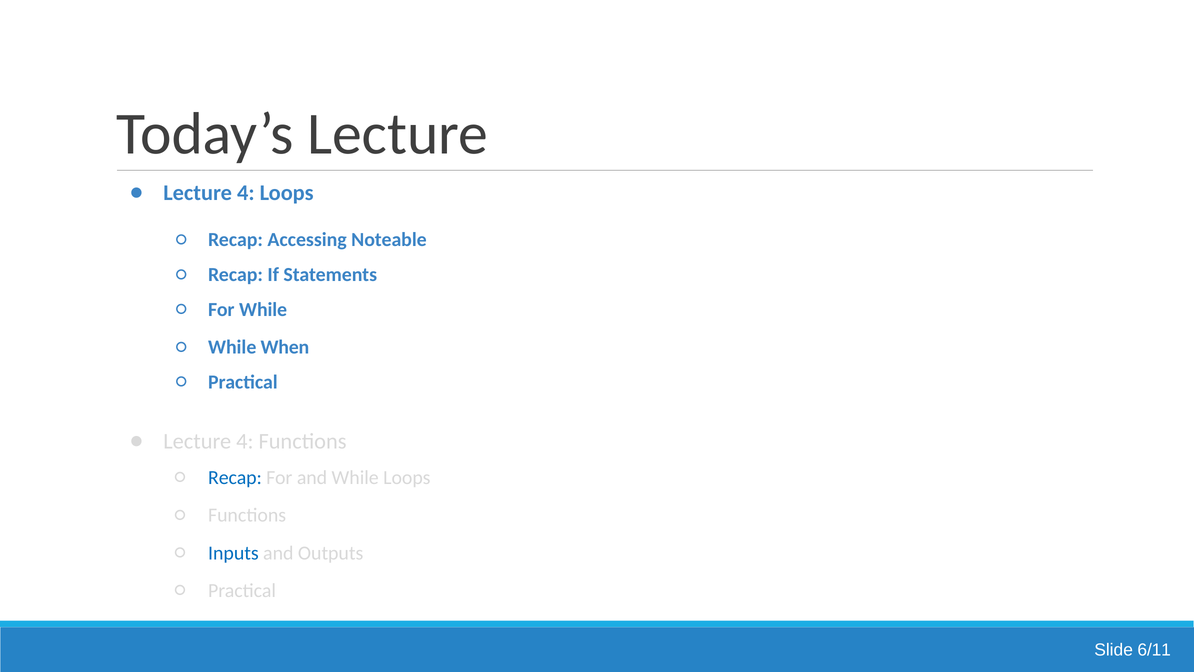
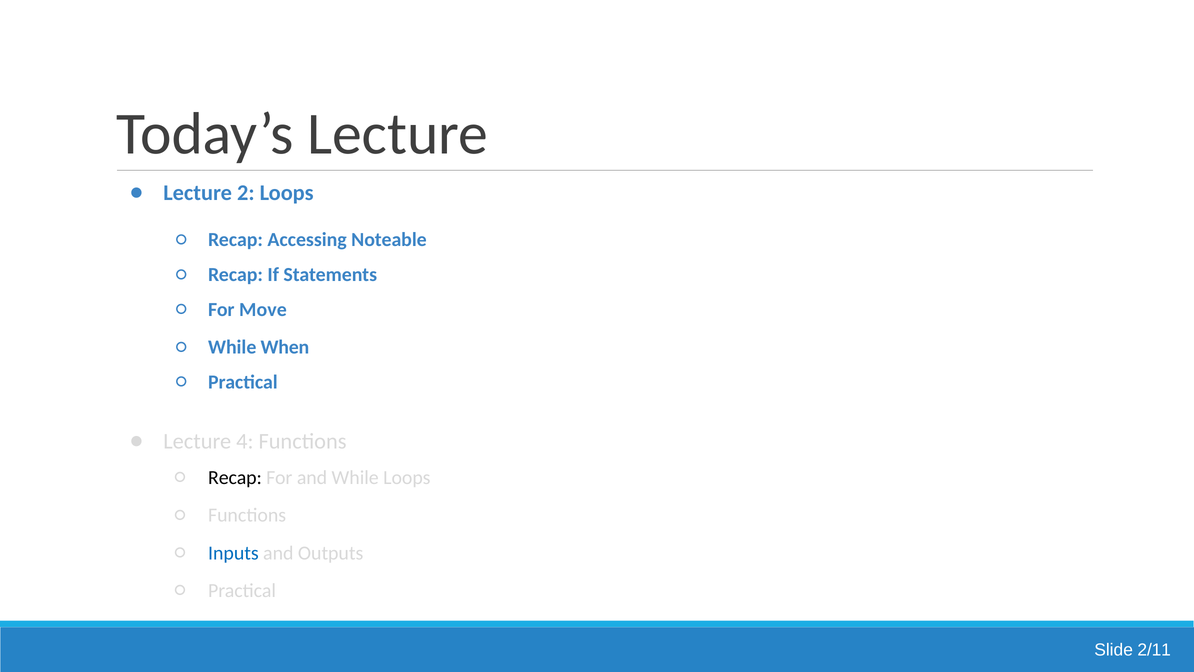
4 at (246, 193): 4 -> 2
For While: While -> Move
Recap at (235, 477) colour: blue -> black
6/11: 6/11 -> 2/11
